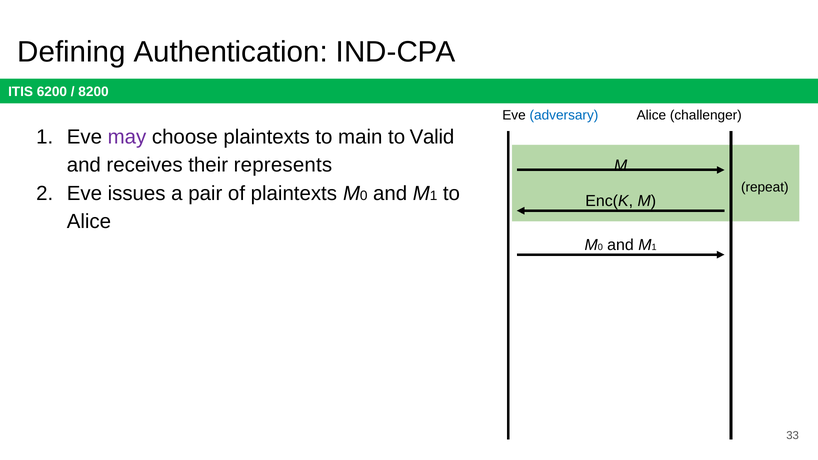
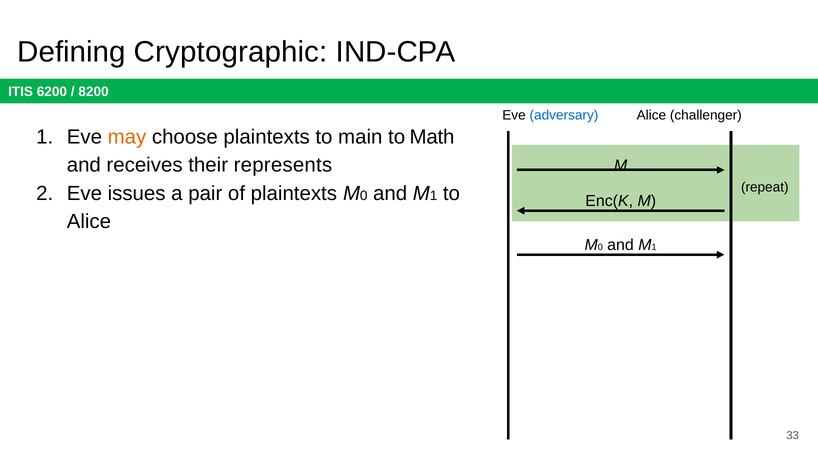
Authentication: Authentication -> Cryptographic
may colour: purple -> orange
Valid: Valid -> Math
